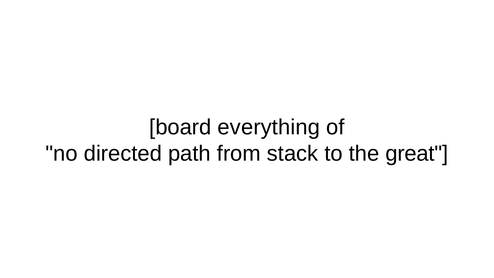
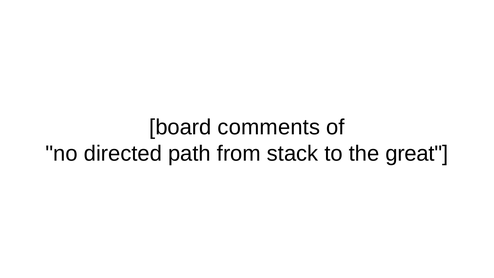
everything: everything -> comments
